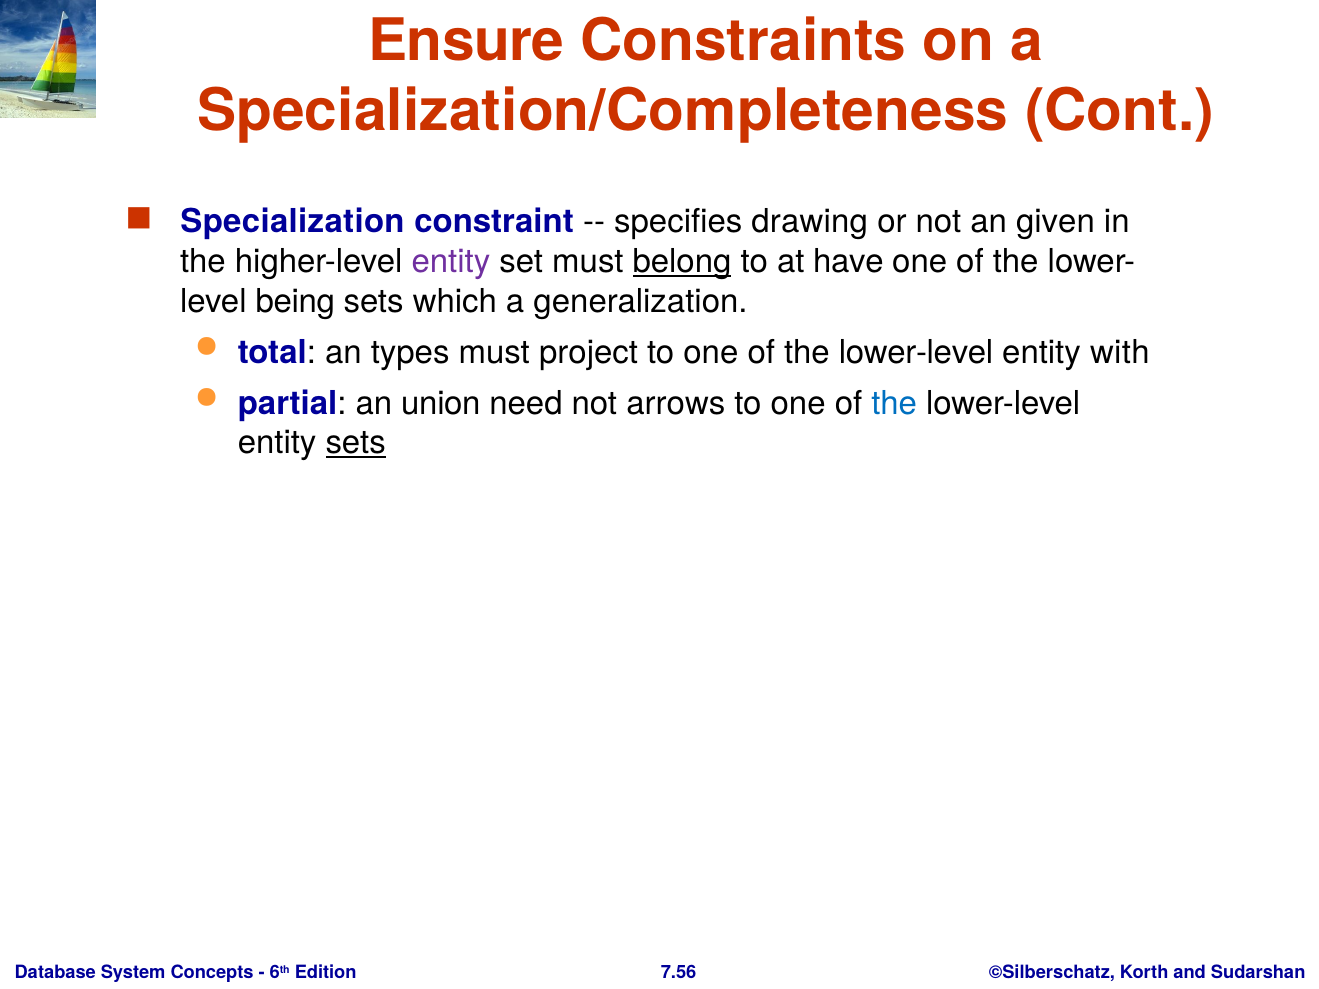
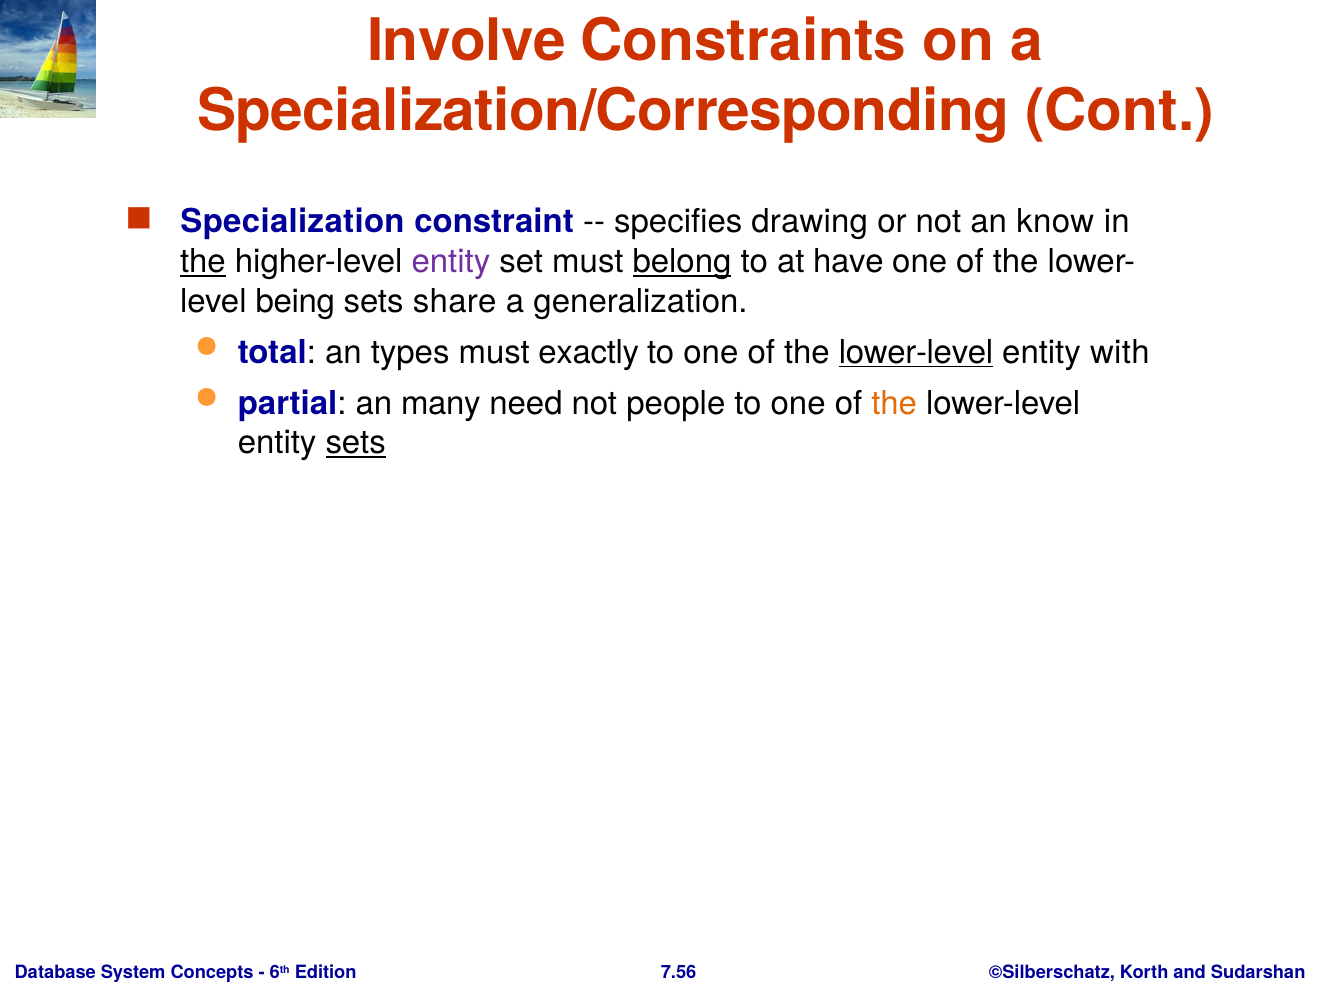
Ensure: Ensure -> Involve
Specialization/Completeness: Specialization/Completeness -> Specialization/Corresponding
given: given -> know
the at (203, 262) underline: none -> present
which: which -> share
project: project -> exactly
lower-level at (916, 352) underline: none -> present
union: union -> many
arrows: arrows -> people
the at (894, 404) colour: blue -> orange
